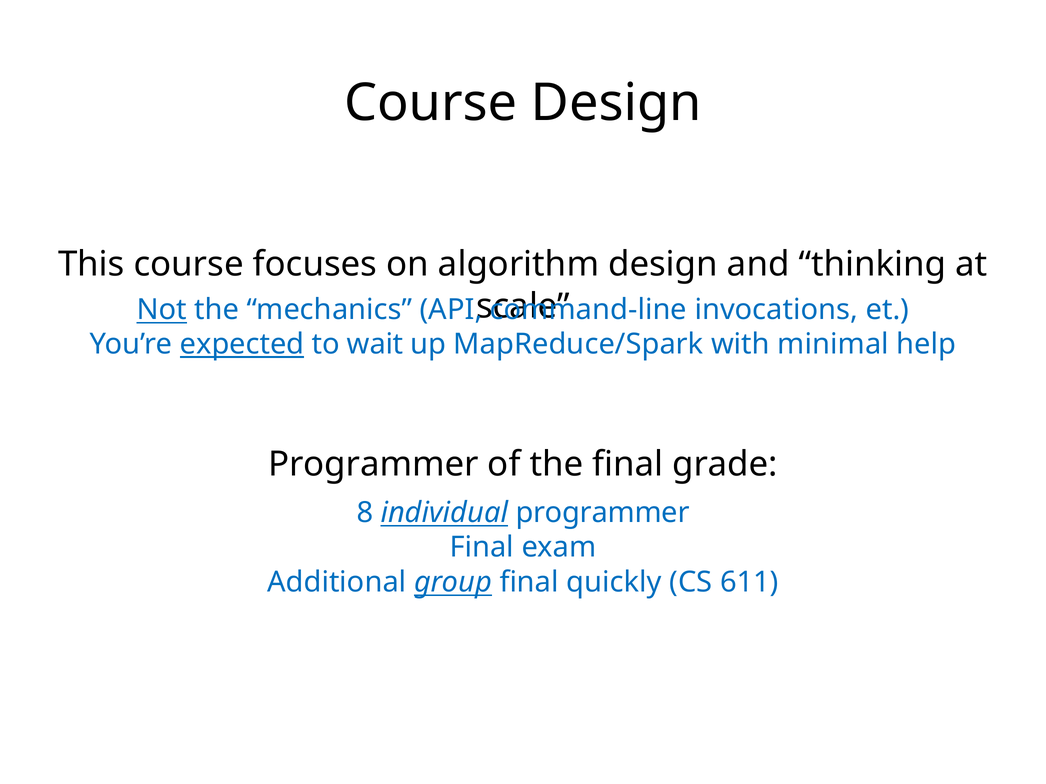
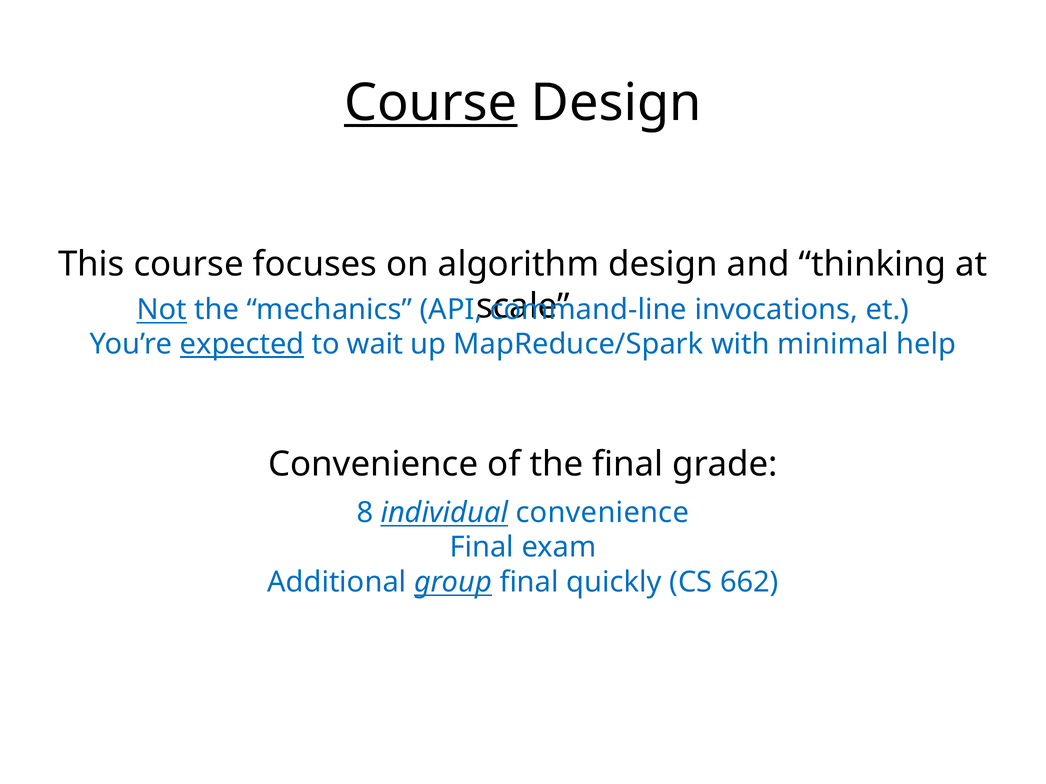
Course at (431, 103) underline: none -> present
Programmer at (373, 464): Programmer -> Convenience
individual programmer: programmer -> convenience
611: 611 -> 662
